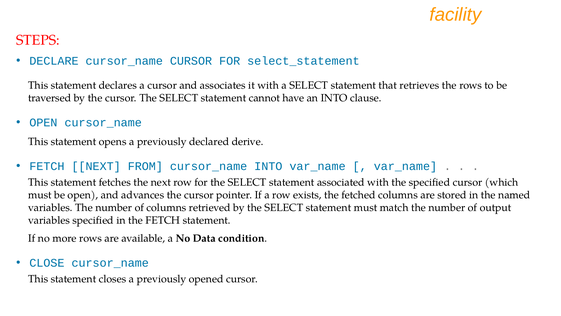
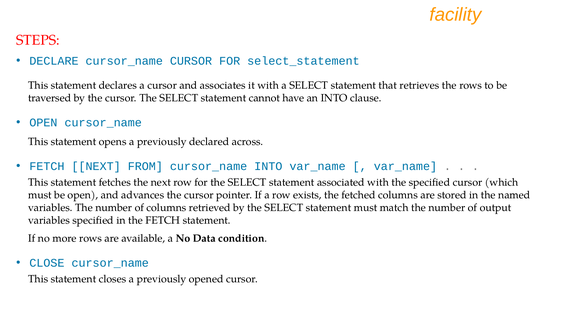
derive: derive -> across
